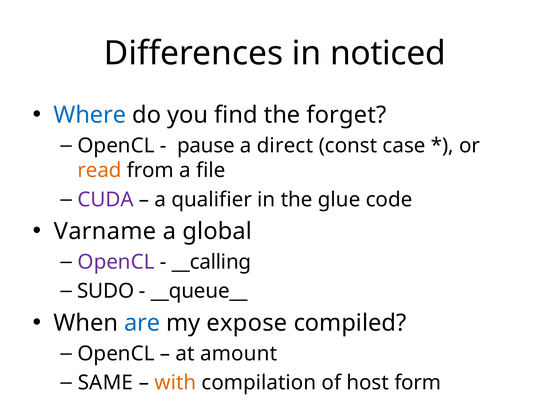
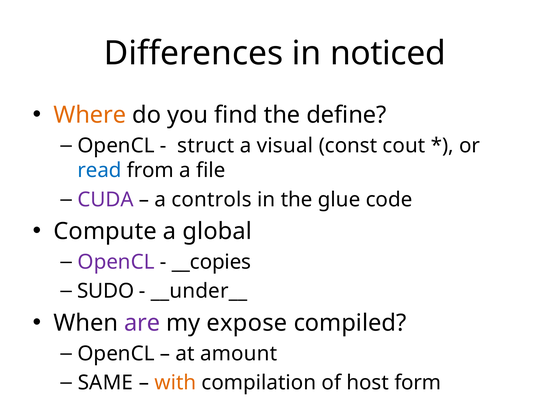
Where colour: blue -> orange
forget: forget -> define
pause: pause -> struct
direct: direct -> visual
case: case -> cout
read colour: orange -> blue
qualifier: qualifier -> controls
Varname: Varname -> Compute
__calling: __calling -> __copies
__queue__: __queue__ -> __under__
are colour: blue -> purple
